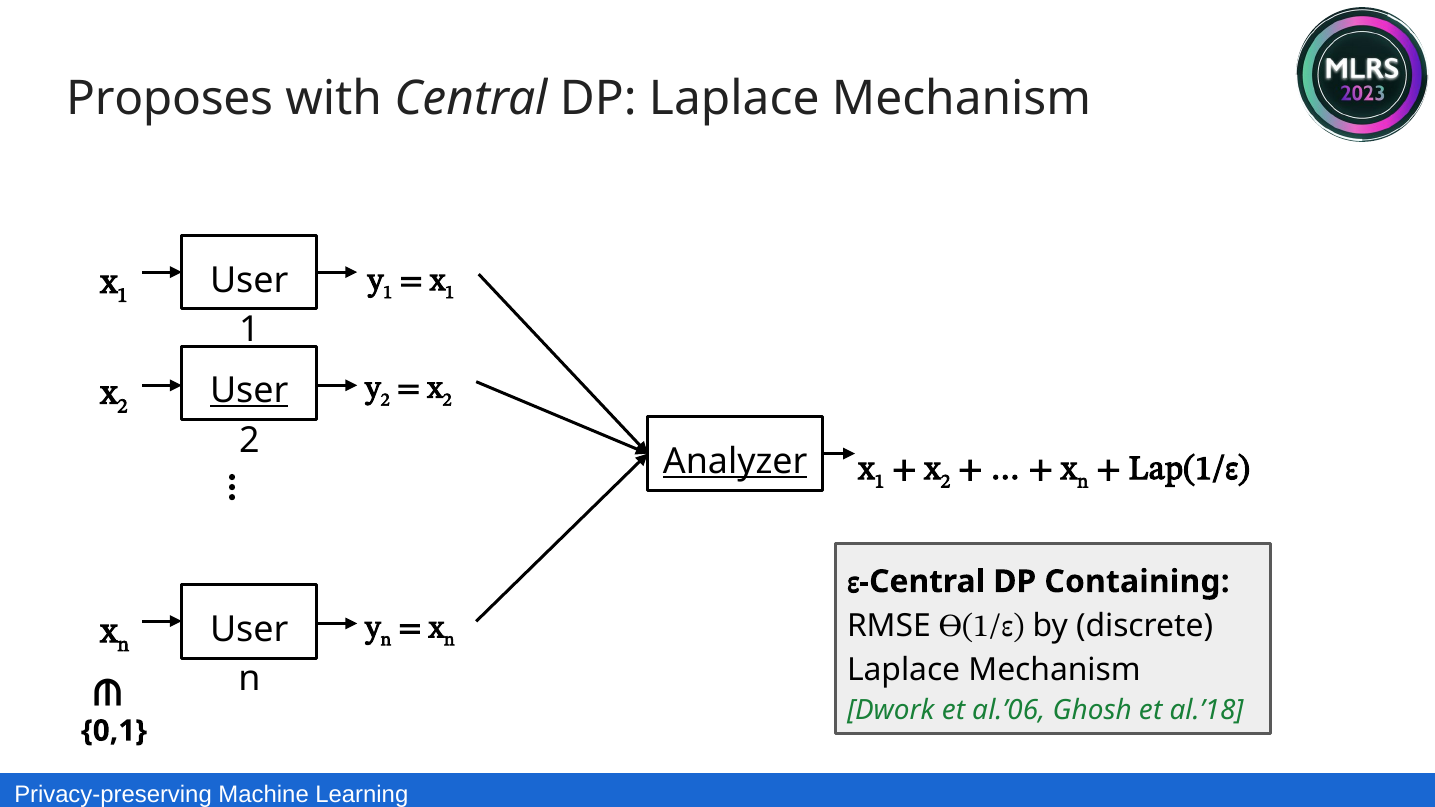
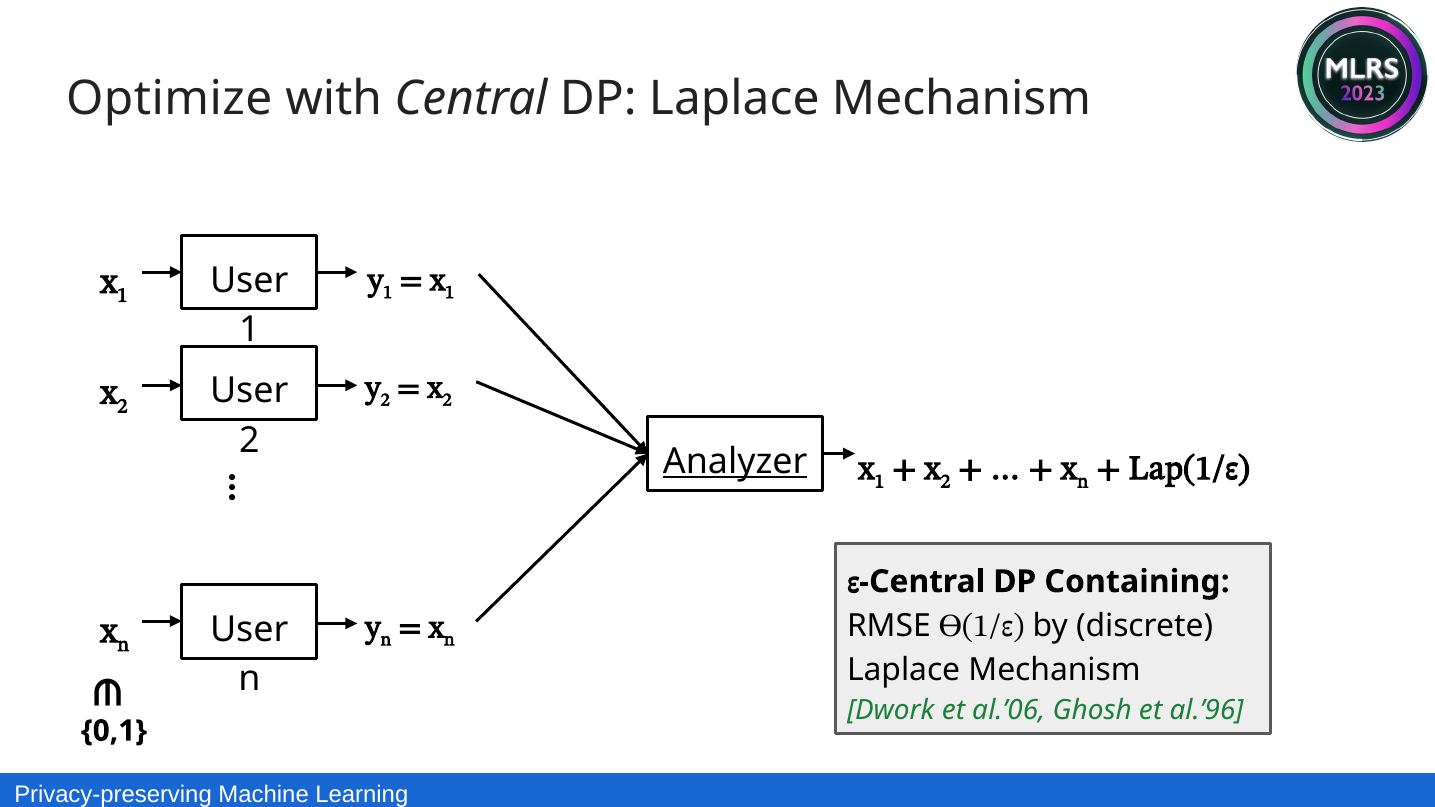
Proposes: Proposes -> Optimize
User at (249, 391) underline: present -> none
al.’18: al.’18 -> al.’96
